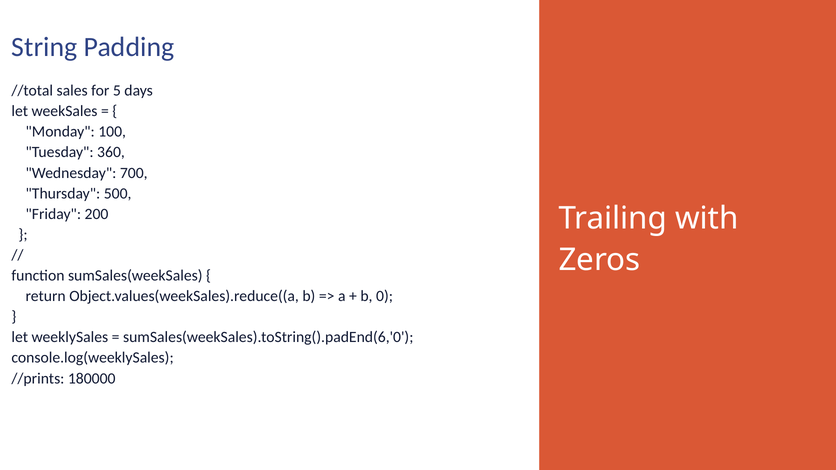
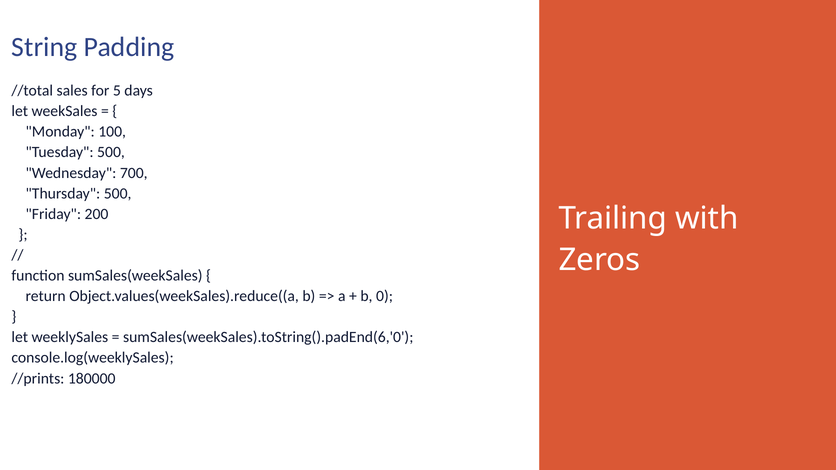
Tuesday 360: 360 -> 500
